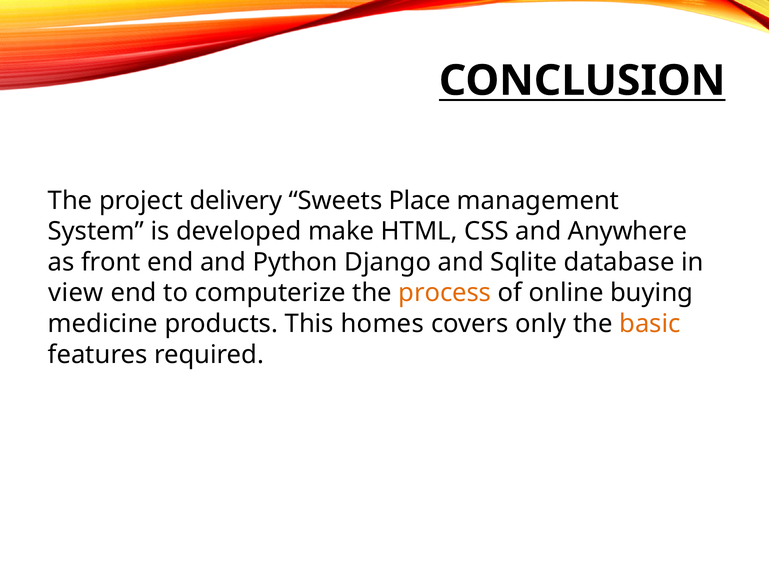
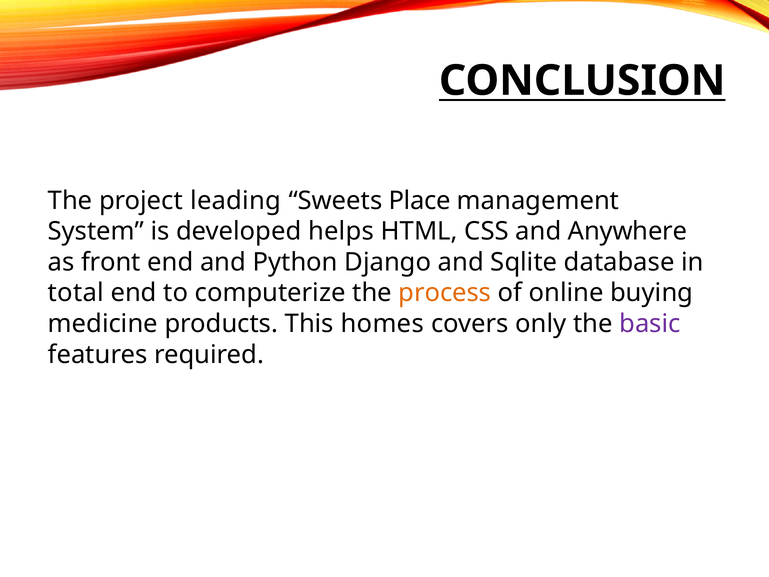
delivery: delivery -> leading
make: make -> helps
view: view -> total
basic colour: orange -> purple
